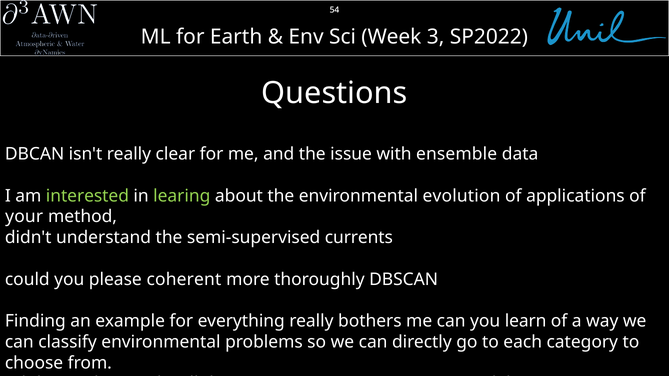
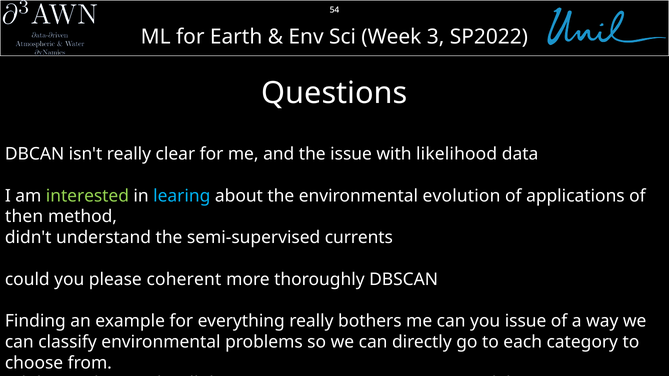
ensemble: ensemble -> likelihood
learing colour: light green -> light blue
your: your -> then
you learn: learn -> issue
